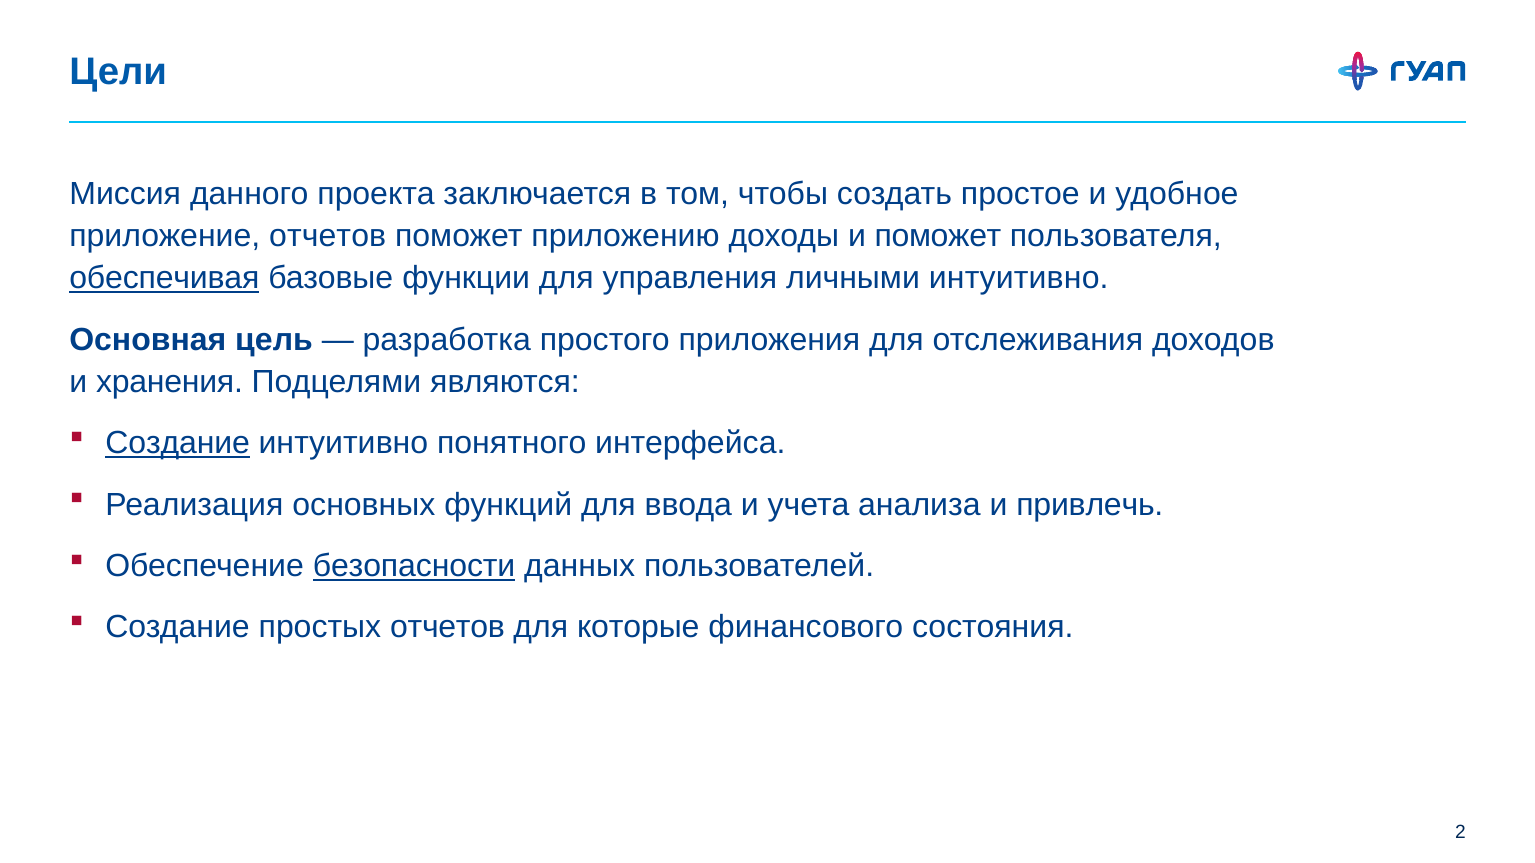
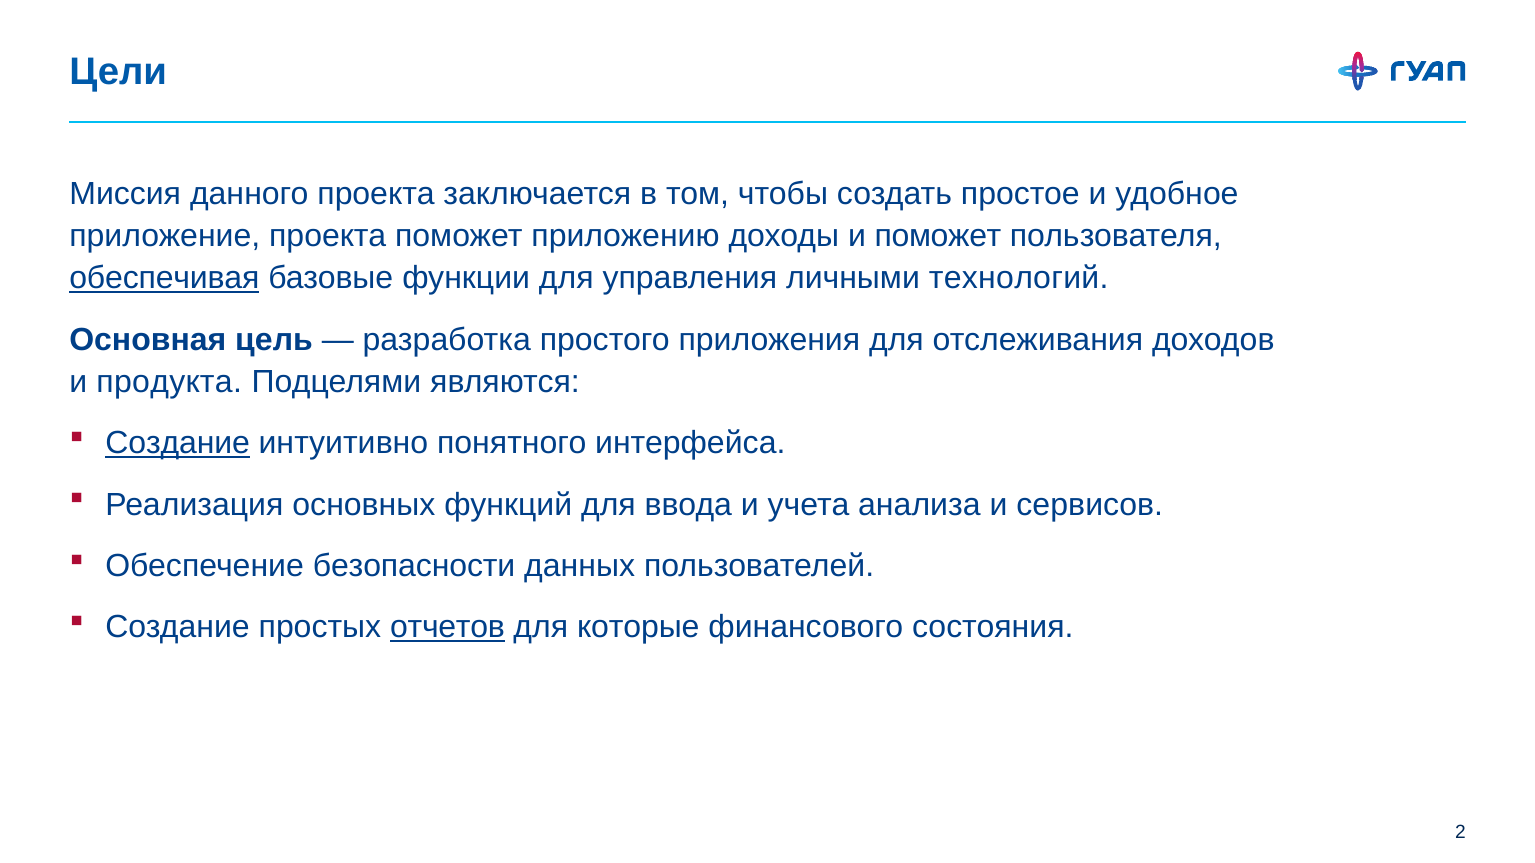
приложение отчетов: отчетов -> проекта
личными интуитивно: интуитивно -> технологий
хранения: хранения -> продукта
привлечь: привлечь -> сервисов
безопасности underline: present -> none
отчетов at (447, 628) underline: none -> present
